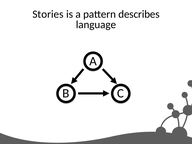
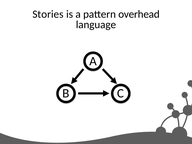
describes: describes -> overhead
